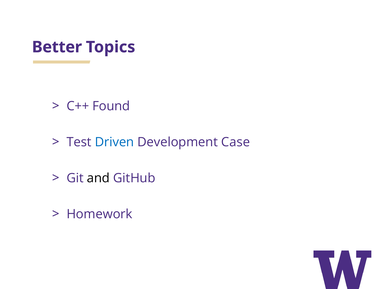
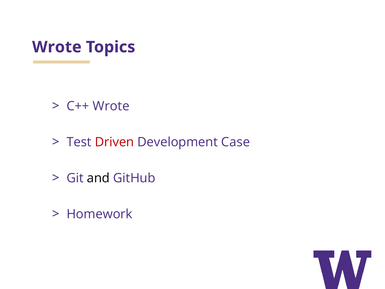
Better at (57, 47): Better -> Wrote
C++ Found: Found -> Wrote
Driven colour: blue -> red
